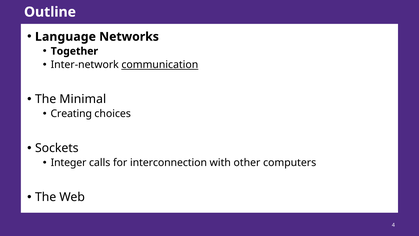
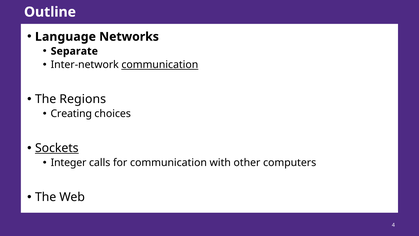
Together: Together -> Separate
Minimal: Minimal -> Regions
Sockets underline: none -> present
for interconnection: interconnection -> communication
